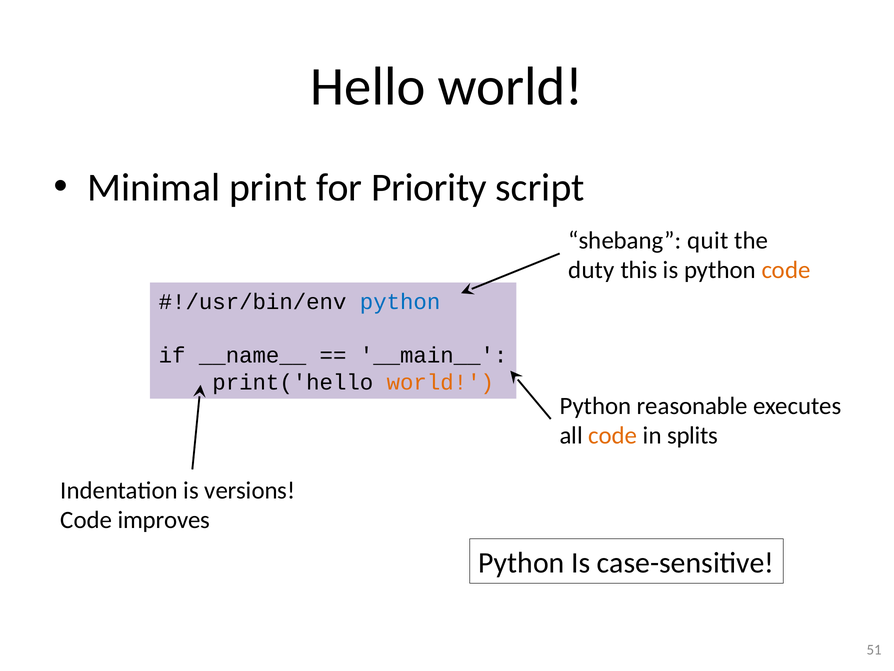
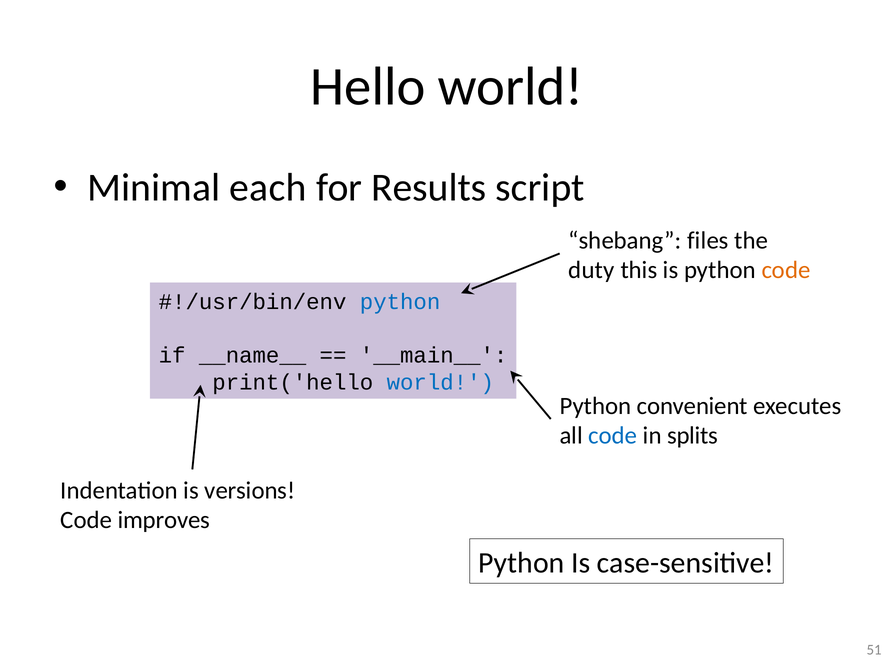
print: print -> each
Priority: Priority -> Results
quit: quit -> files
world at (440, 382) colour: orange -> blue
reasonable: reasonable -> convenient
code at (613, 435) colour: orange -> blue
